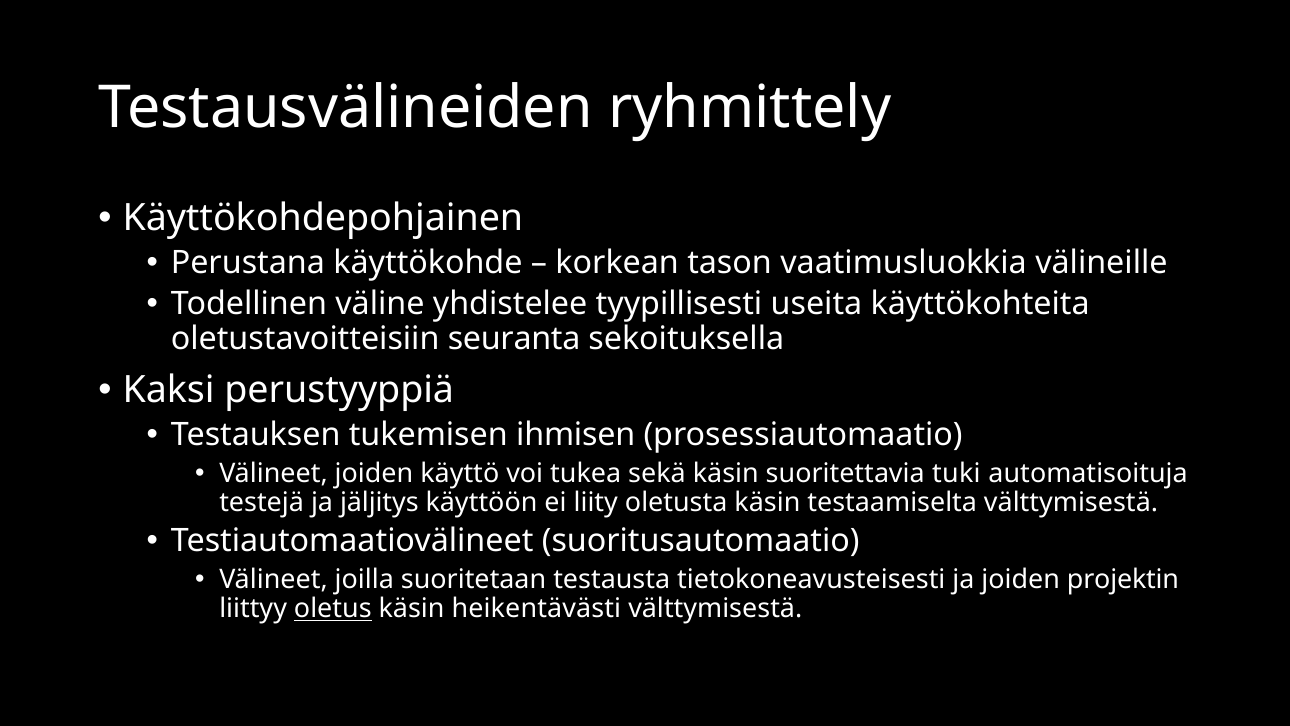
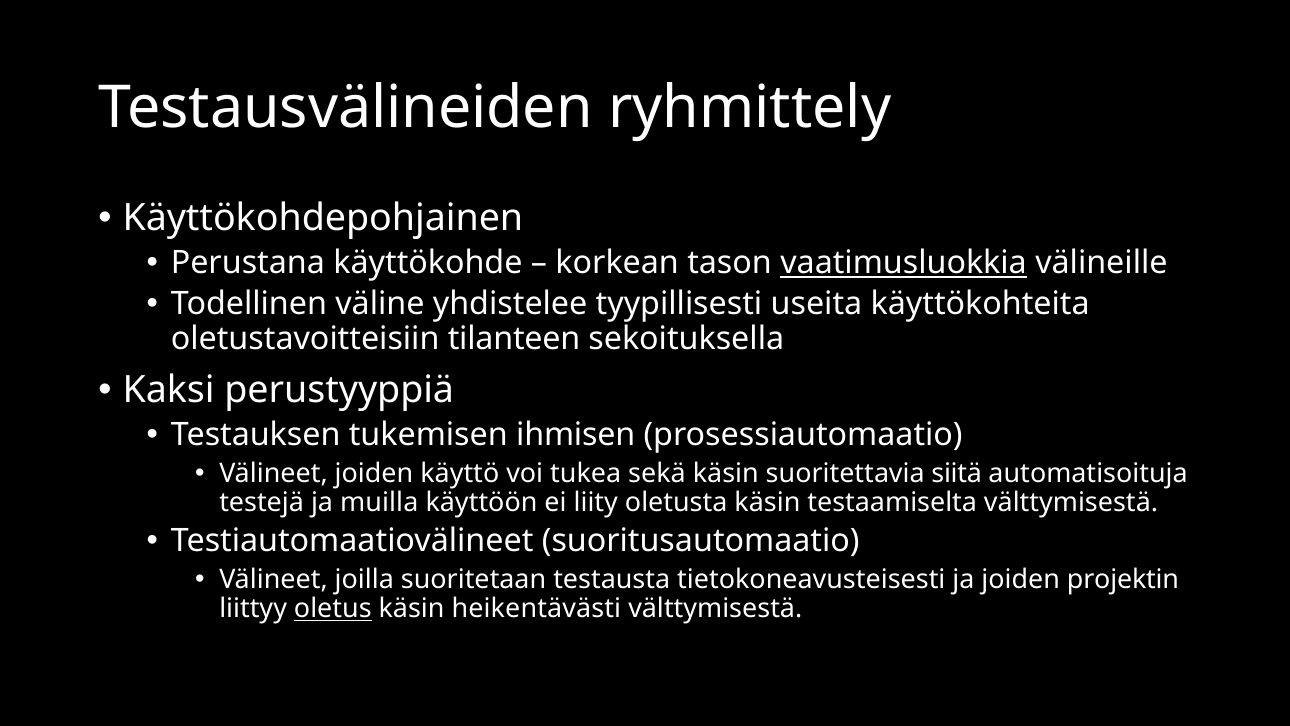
vaatimusluokkia underline: none -> present
seuranta: seuranta -> tilanteen
tuki: tuki -> siitä
jäljitys: jäljitys -> muilla
